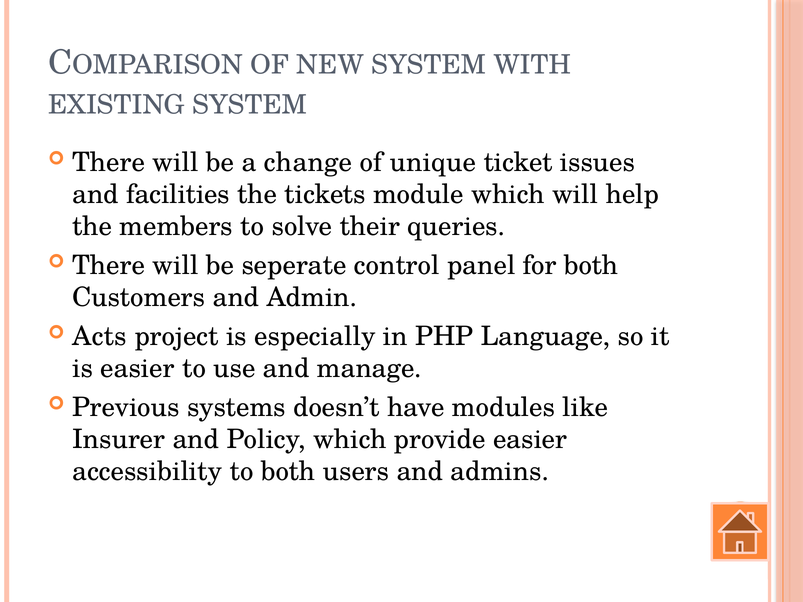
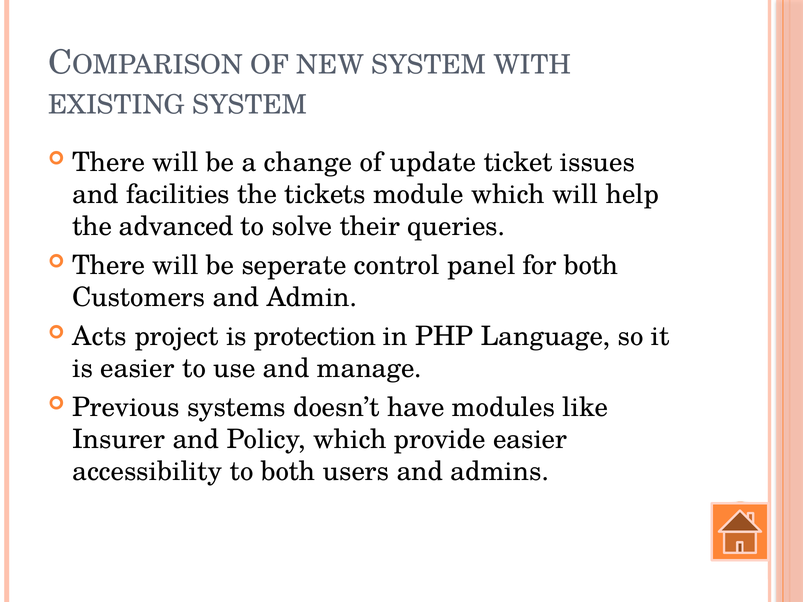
unique: unique -> update
members: members -> advanced
especially: especially -> protection
